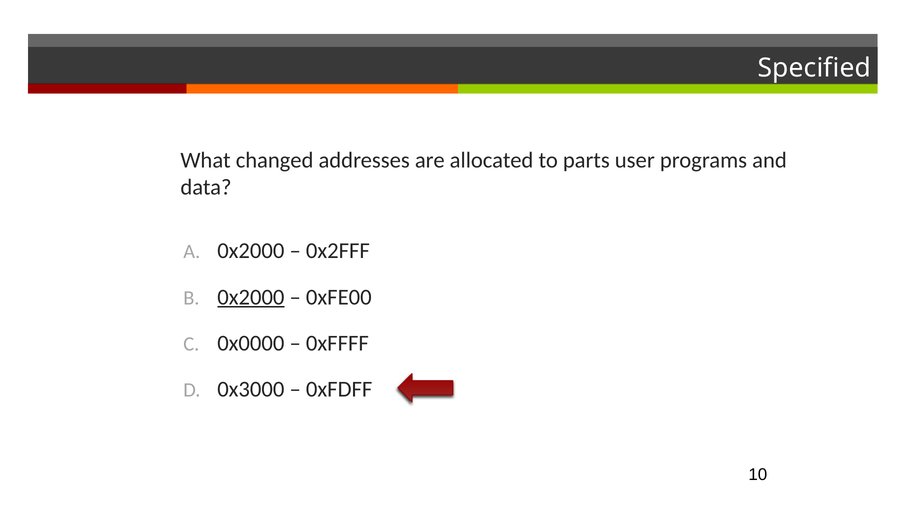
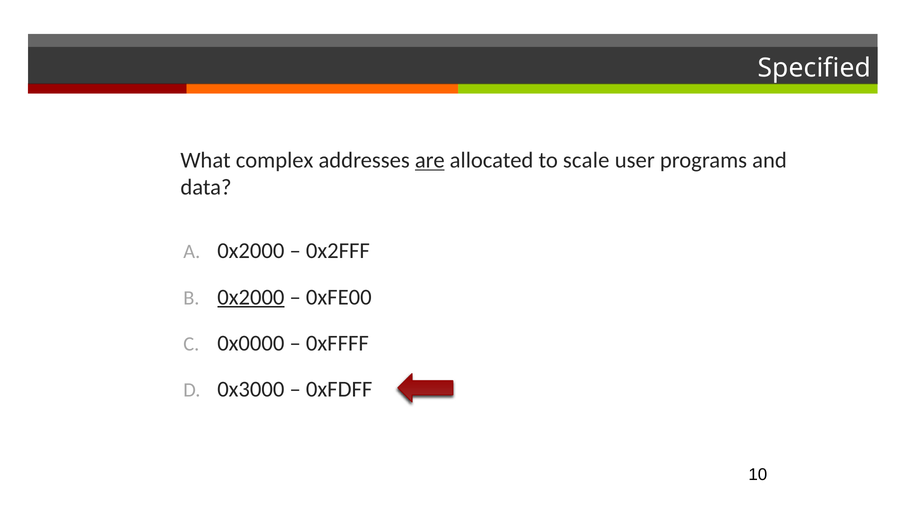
changed: changed -> complex
are underline: none -> present
parts: parts -> scale
